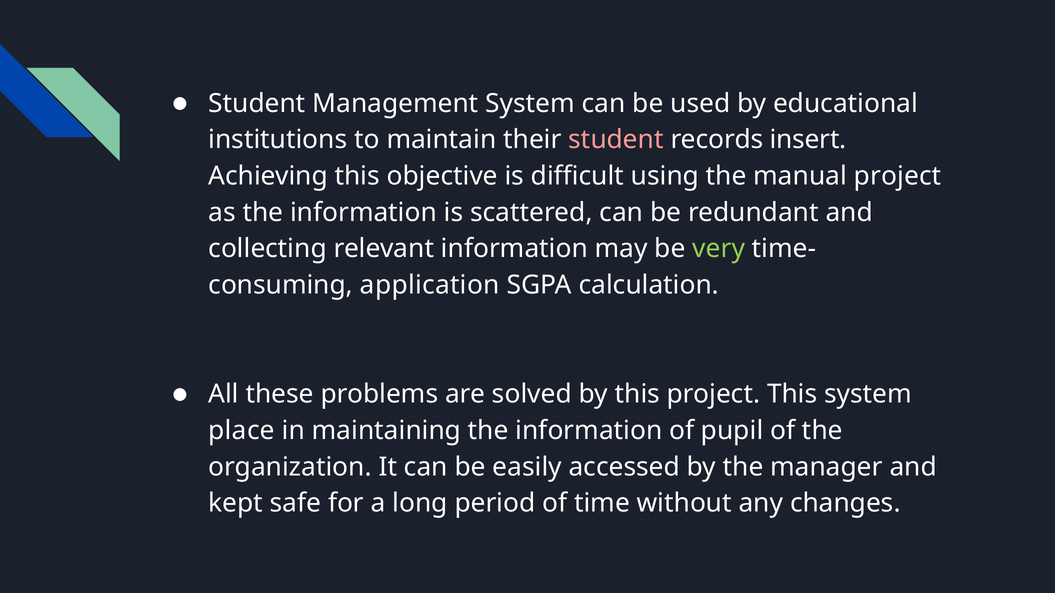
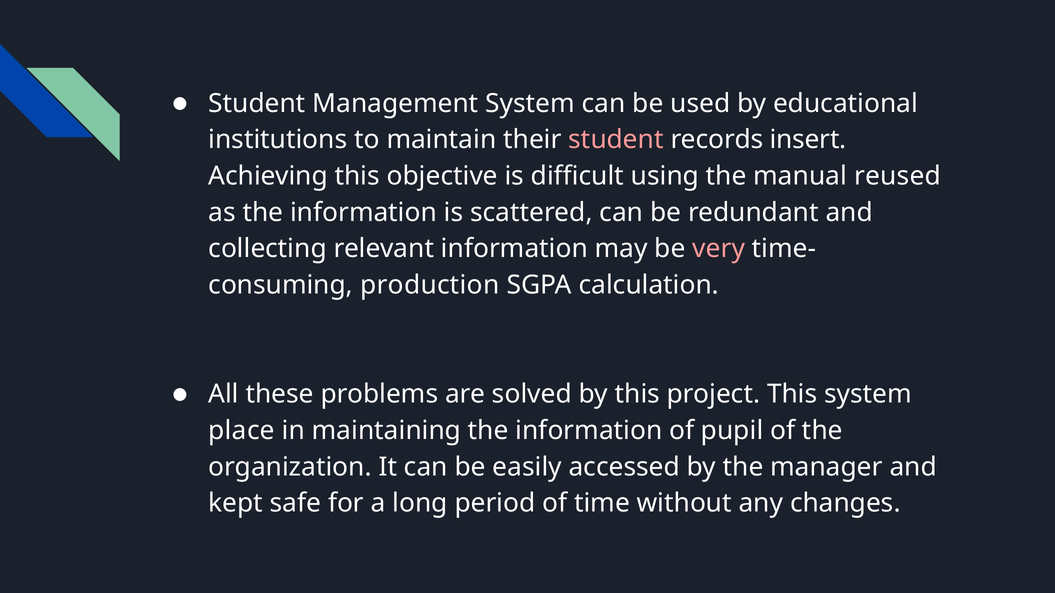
manual project: project -> reused
very colour: light green -> pink
application: application -> production
